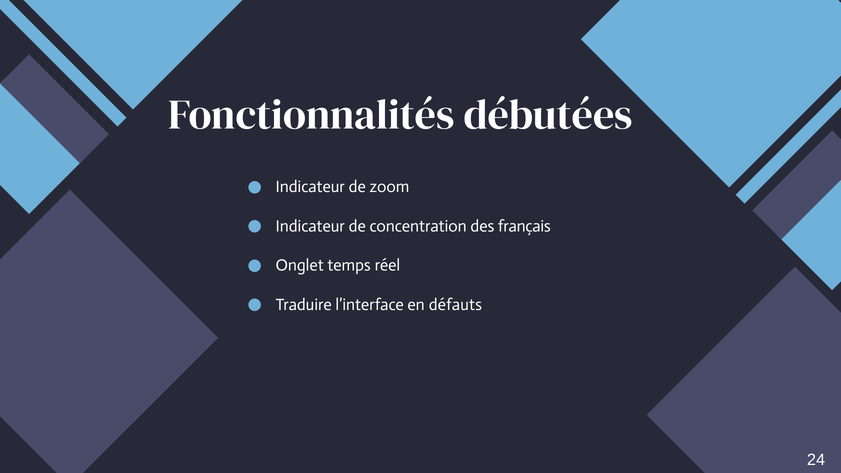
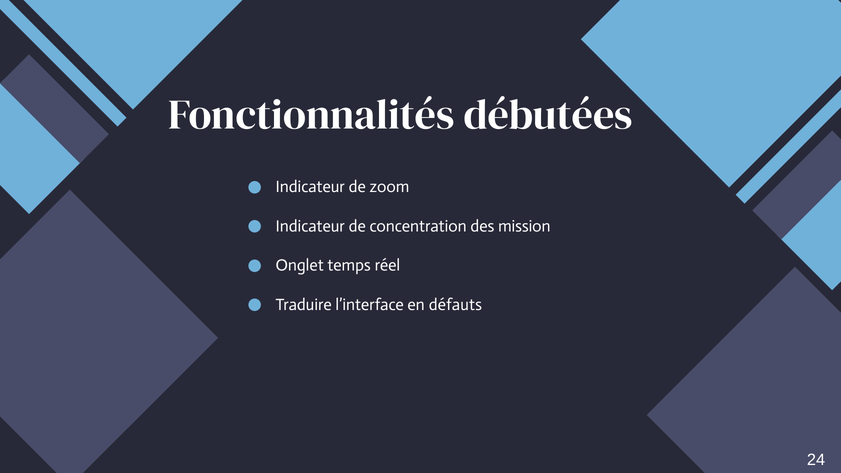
français: français -> mission
